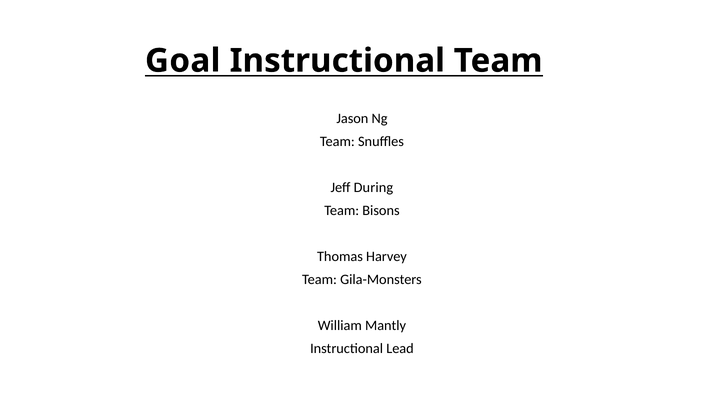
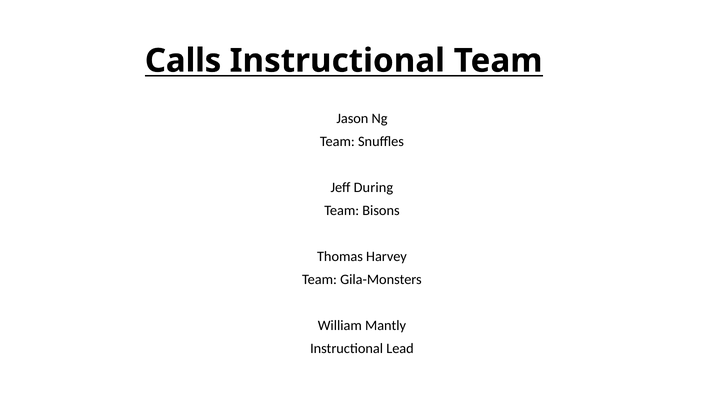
Goal: Goal -> Calls
